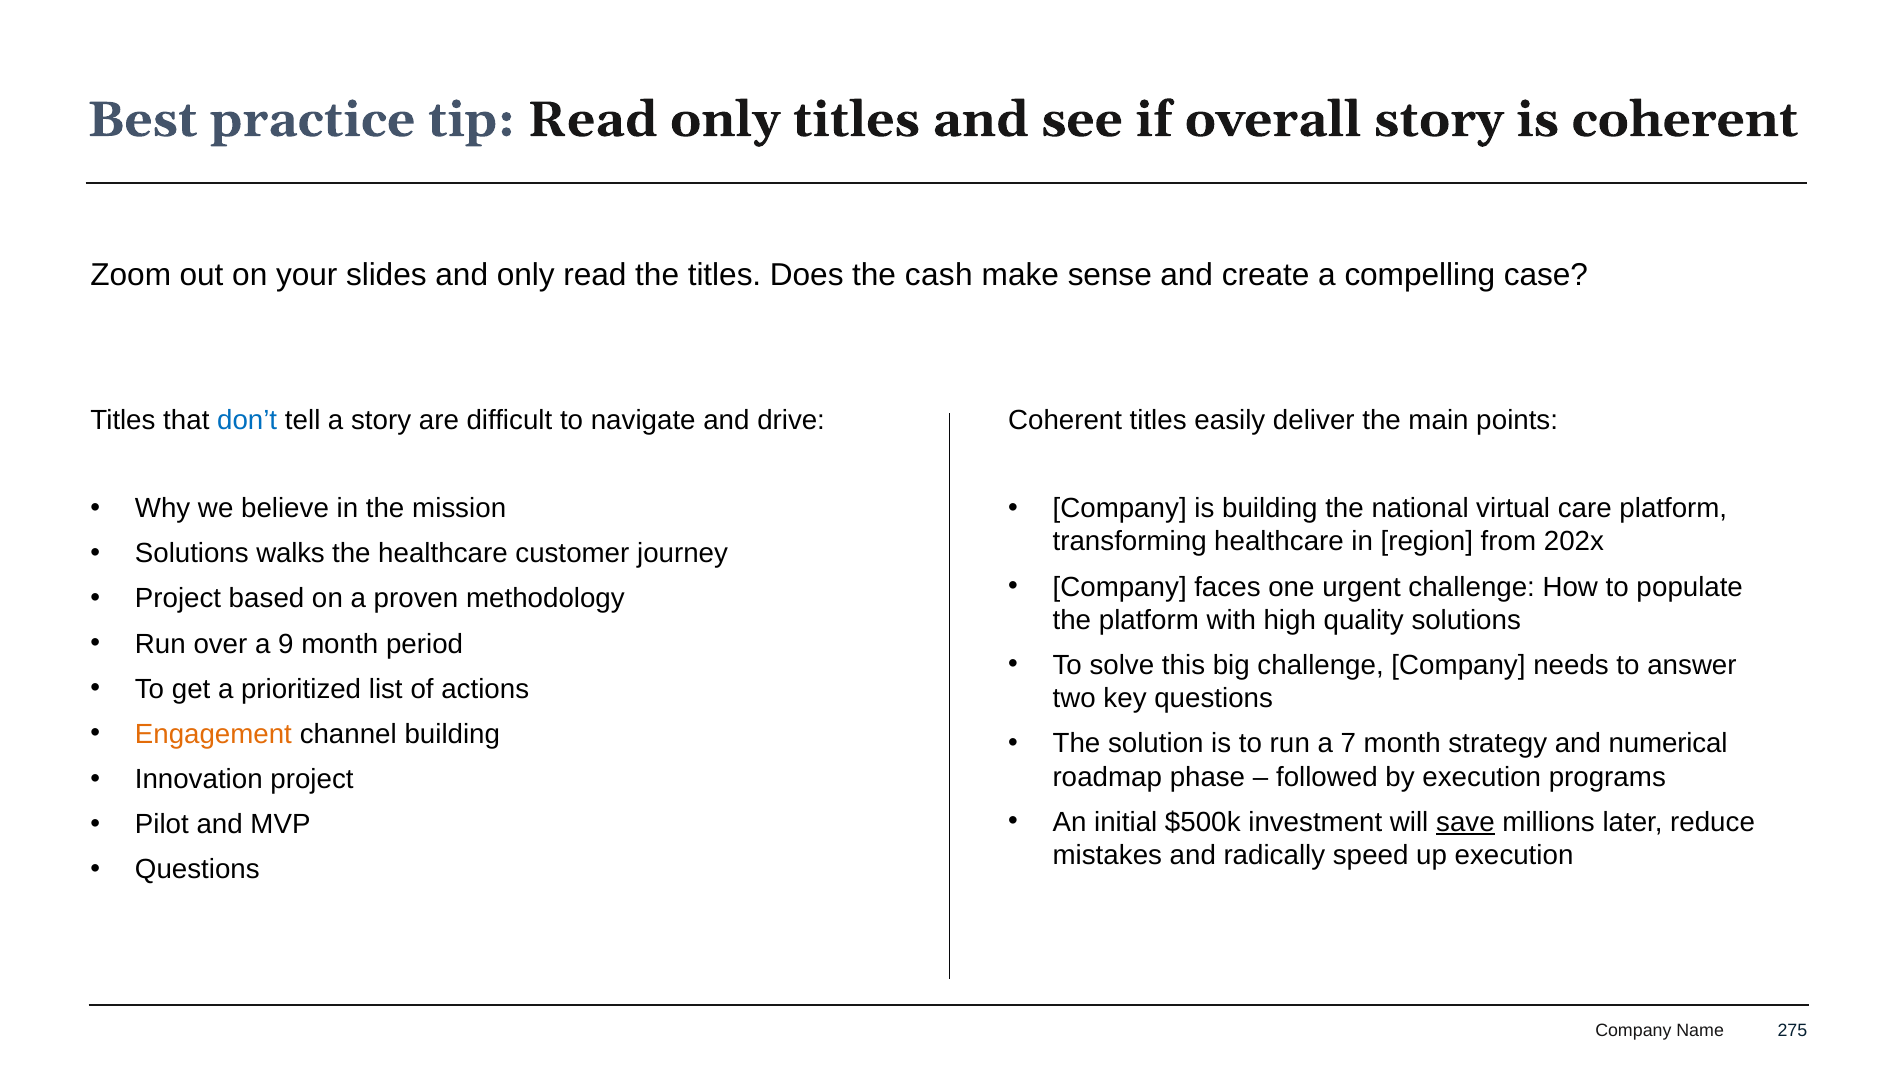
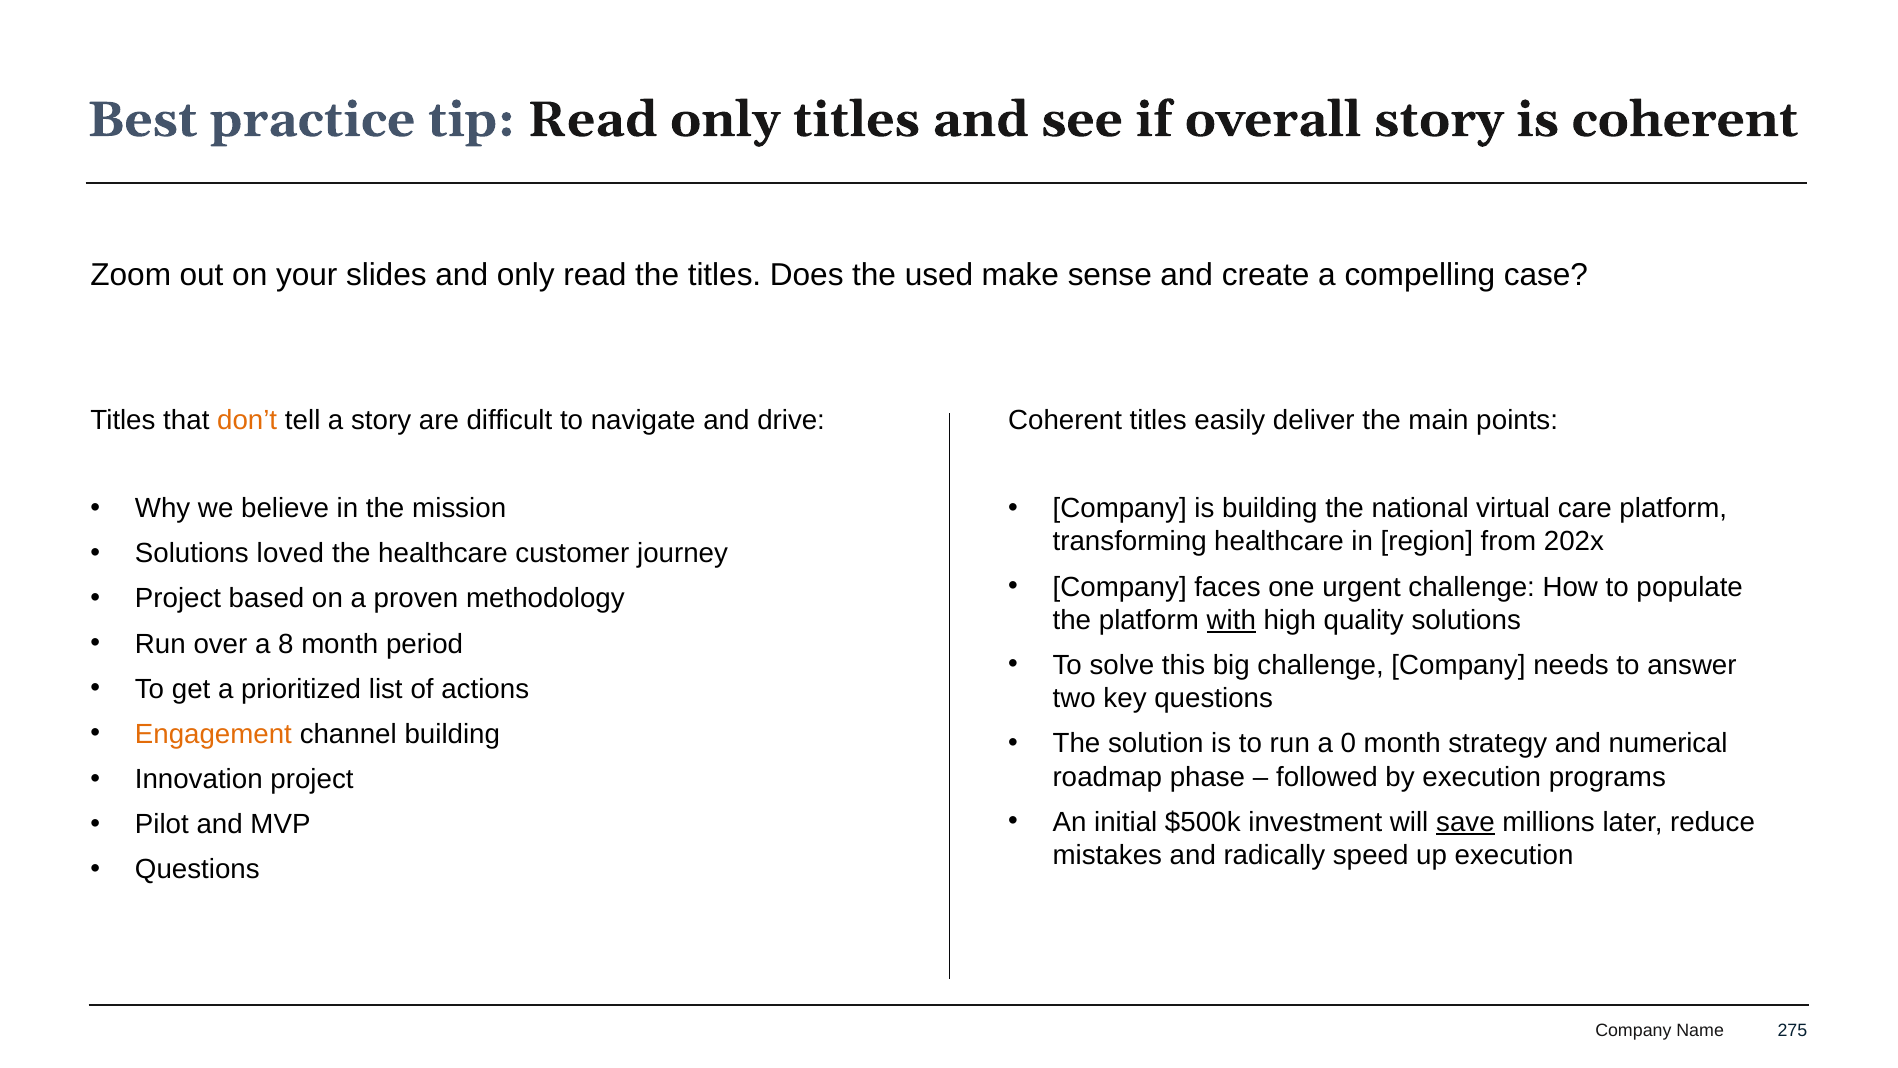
cash: cash -> used
don’t colour: blue -> orange
walks: walks -> loved
with underline: none -> present
9: 9 -> 8
7: 7 -> 0
